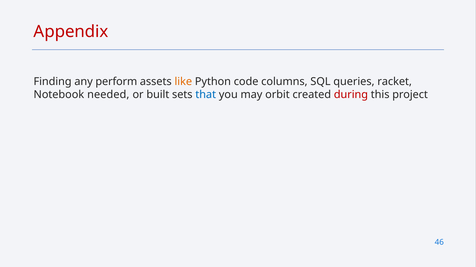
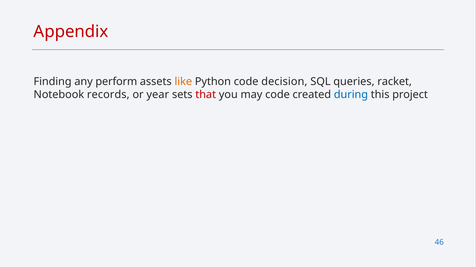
columns: columns -> decision
needed: needed -> records
built: built -> year
that colour: blue -> red
may orbit: orbit -> code
during colour: red -> blue
